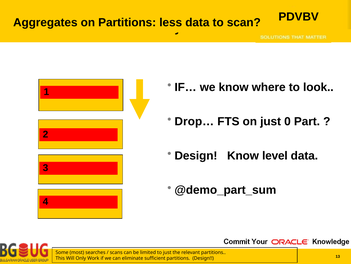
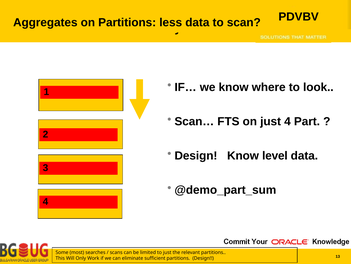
Drop…: Drop… -> Scan…
just 0: 0 -> 4
